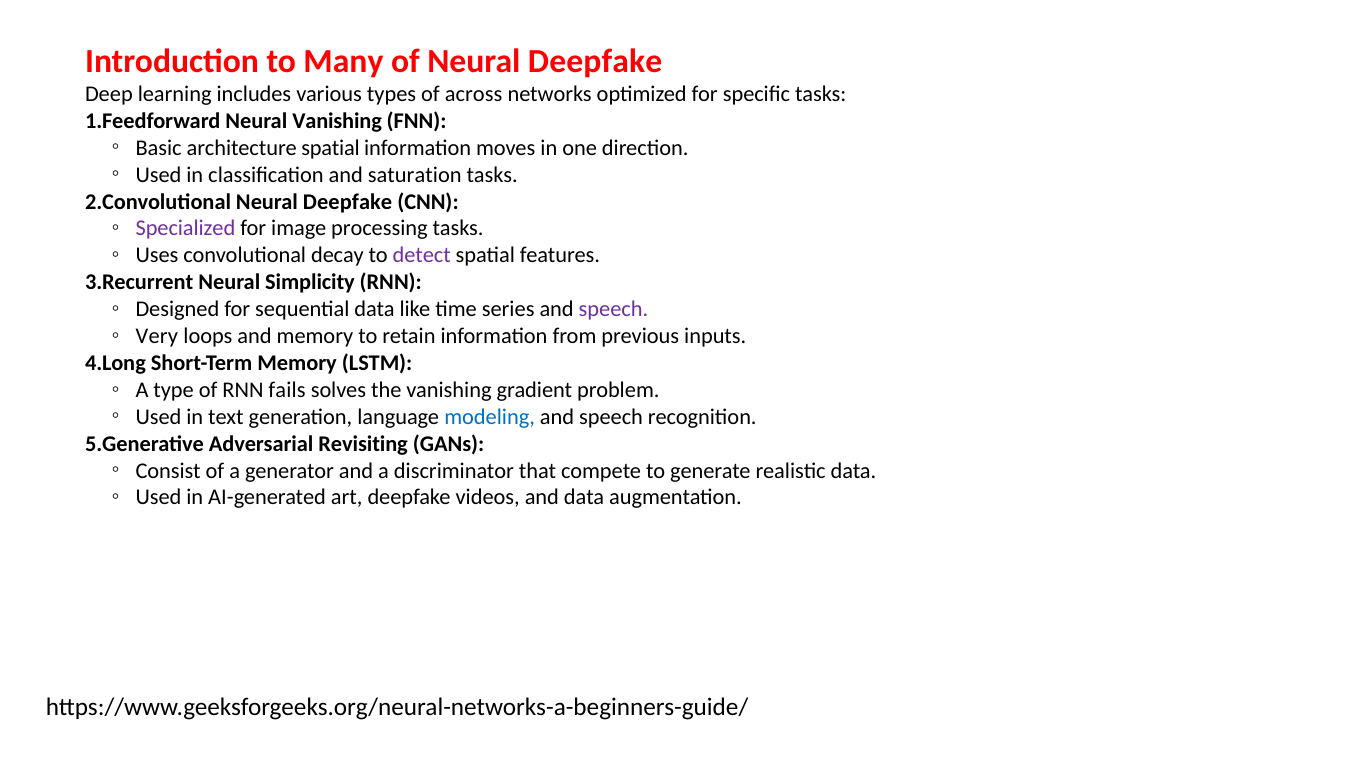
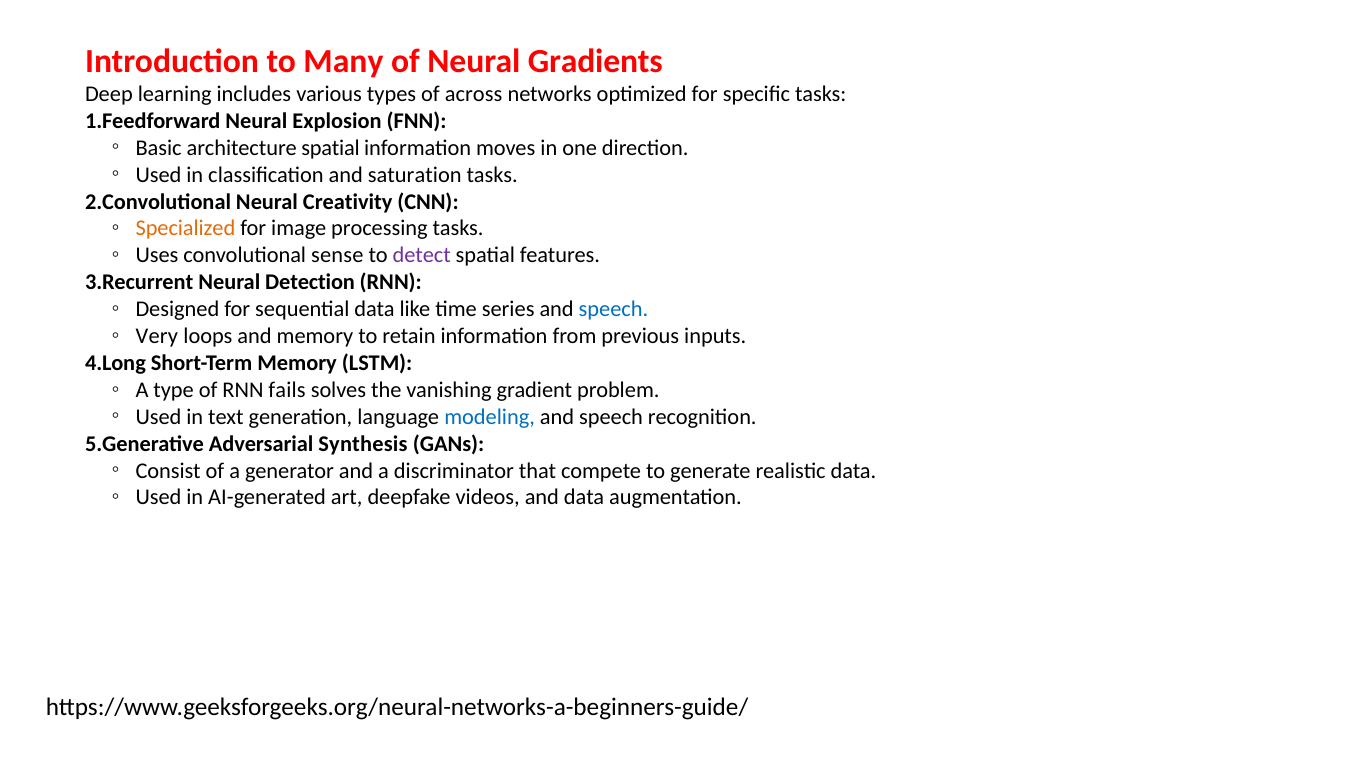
of Neural Deepfake: Deepfake -> Gradients
Neural Vanishing: Vanishing -> Explosion
Deepfake at (348, 202): Deepfake -> Creativity
Specialized colour: purple -> orange
decay: decay -> sense
Simplicity: Simplicity -> Detection
speech at (613, 309) colour: purple -> blue
Revisiting: Revisiting -> Synthesis
